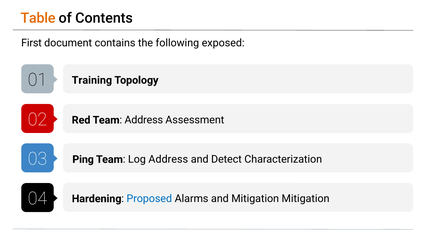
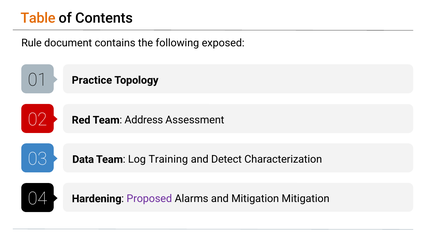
First: First -> Rule
Training: Training -> Practice
Ping: Ping -> Data
Log Address: Address -> Training
Proposed colour: blue -> purple
